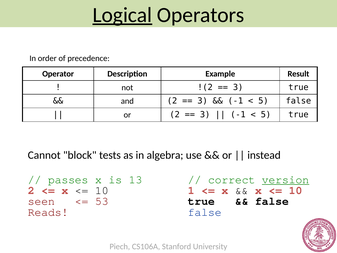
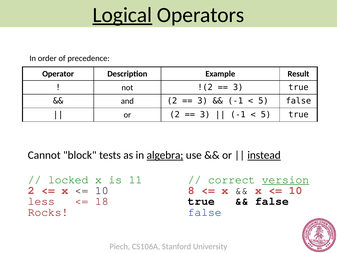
algebra underline: none -> present
instead underline: none -> present
passes: passes -> locked
13: 13 -> 11
1: 1 -> 8
seen: seen -> less
53: 53 -> 18
Reads: Reads -> Rocks
